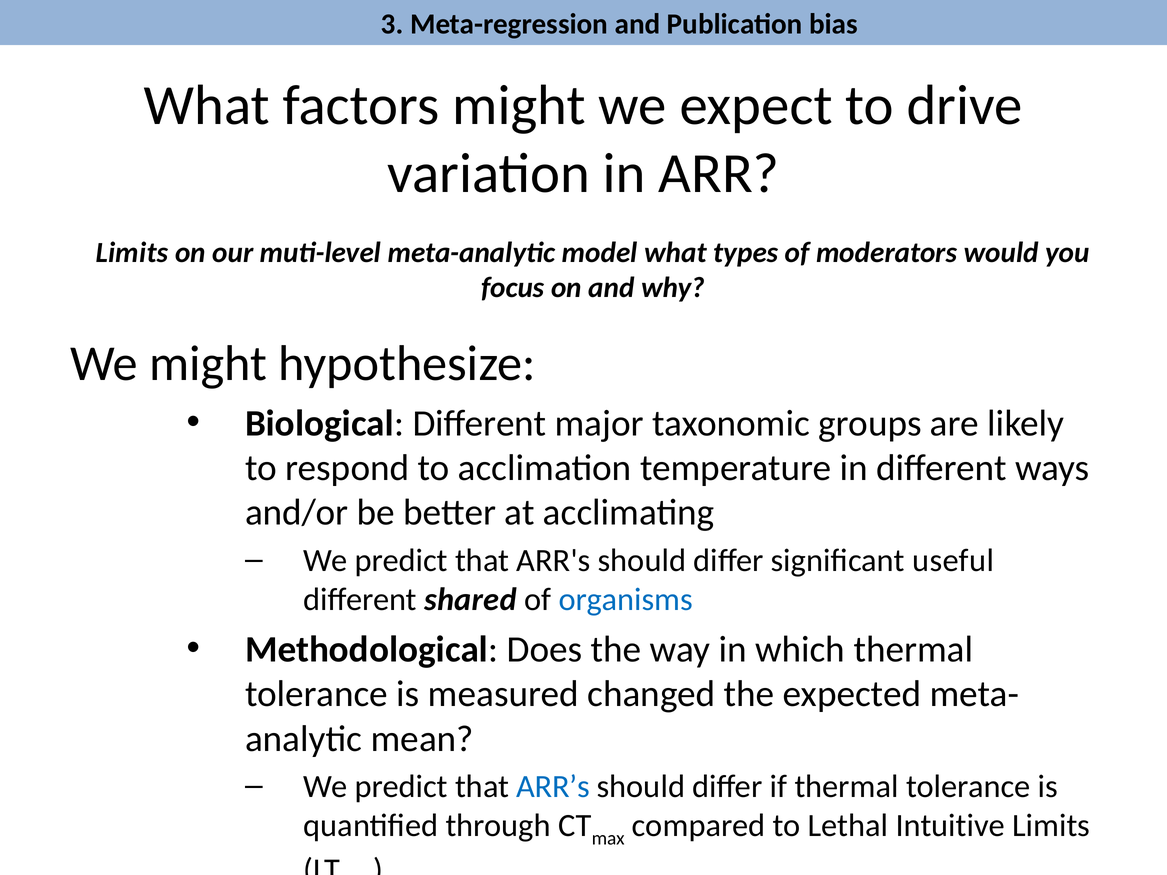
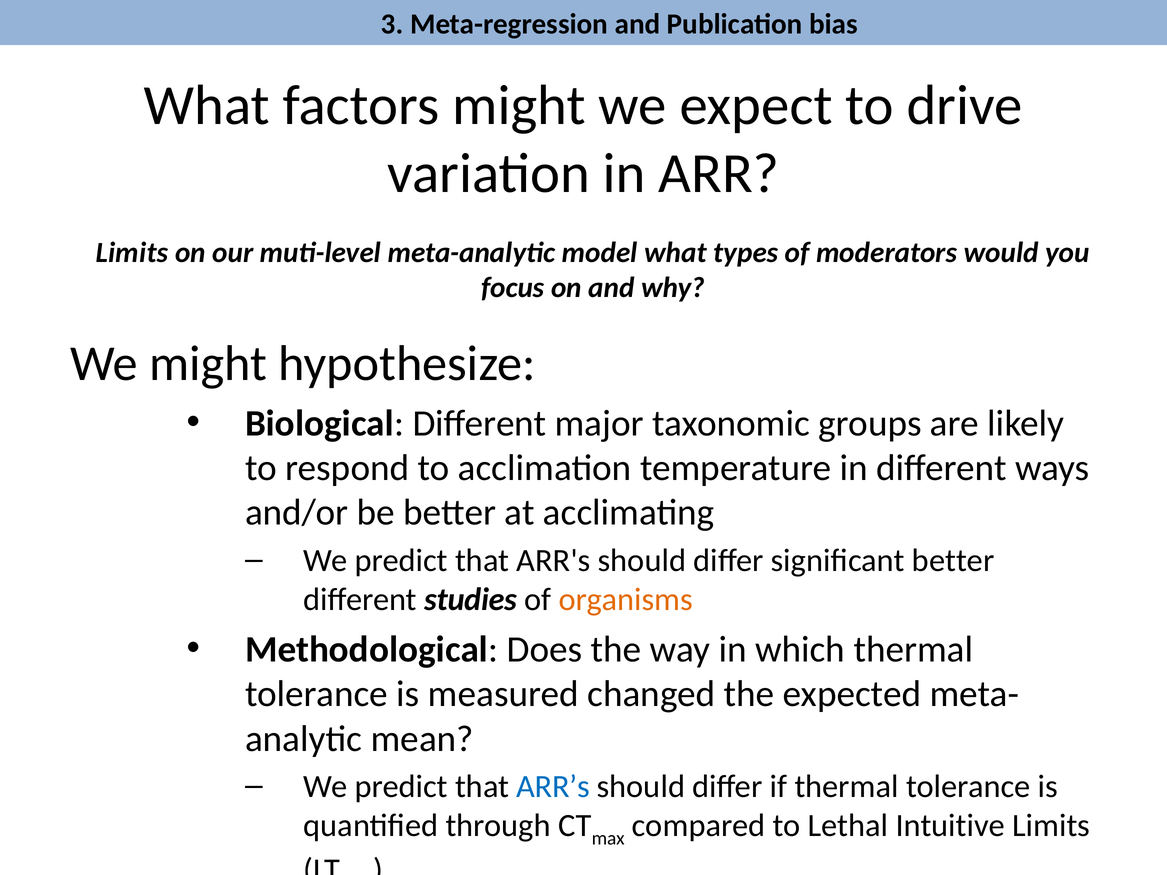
significant useful: useful -> better
shared: shared -> studies
organisms colour: blue -> orange
